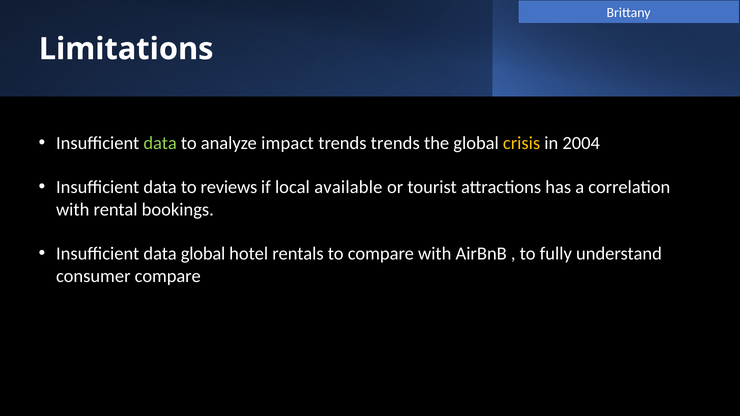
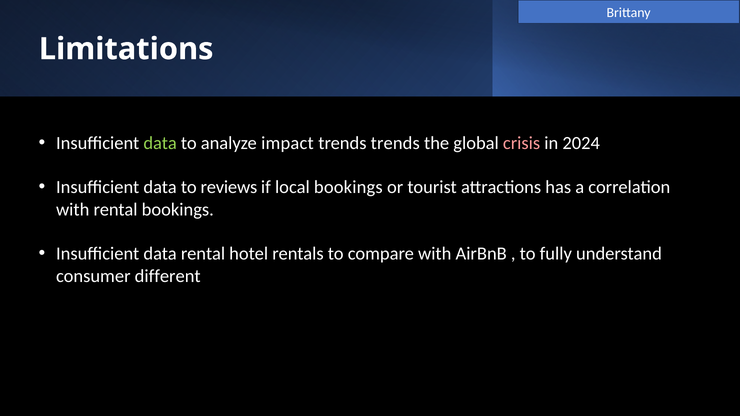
crisis colour: yellow -> pink
2004: 2004 -> 2024
local available: available -> bookings
data global: global -> rental
consumer compare: compare -> different
